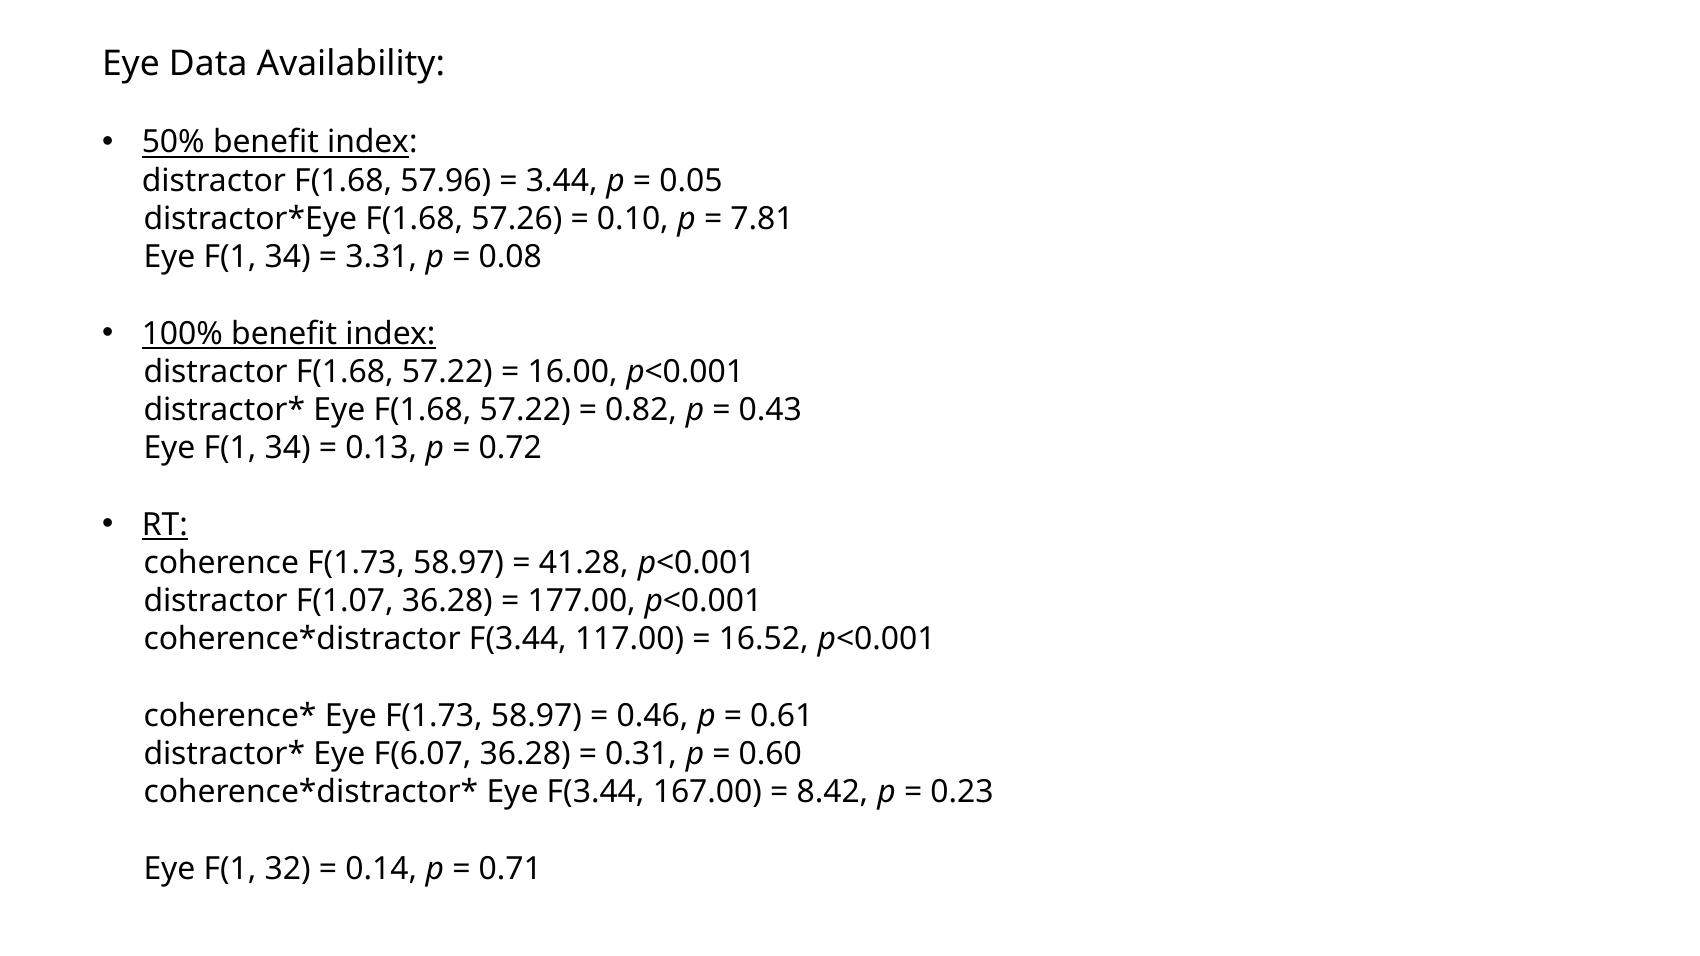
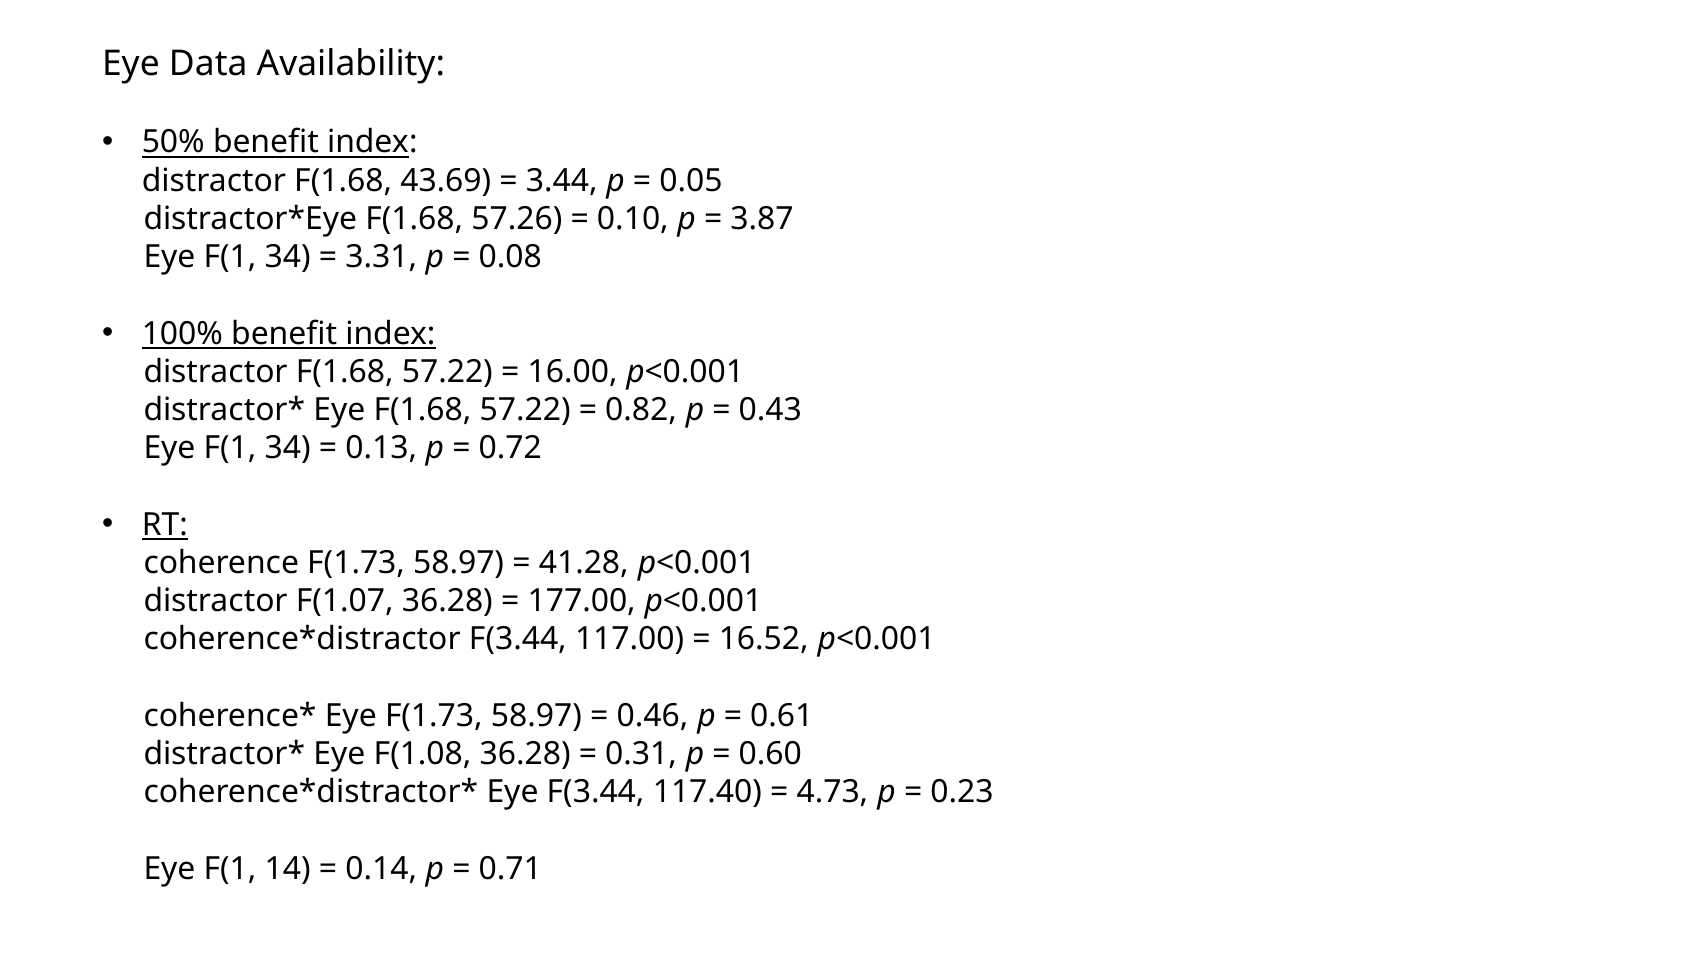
57.96: 57.96 -> 43.69
7.81: 7.81 -> 3.87
F(6.07: F(6.07 -> F(1.08
167.00: 167.00 -> 117.40
8.42: 8.42 -> 4.73
32: 32 -> 14
